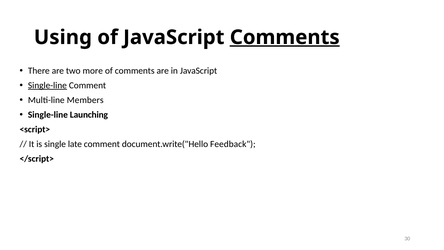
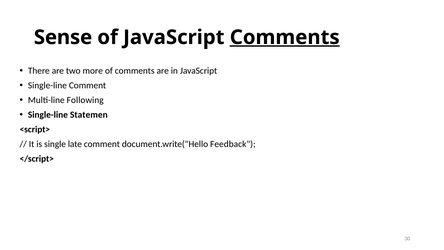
Using: Using -> Sense
Single-line at (47, 85) underline: present -> none
Members: Members -> Following
Launching: Launching -> Statemen
